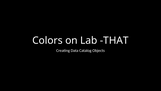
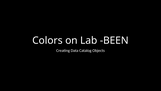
THAT: THAT -> BEEN
